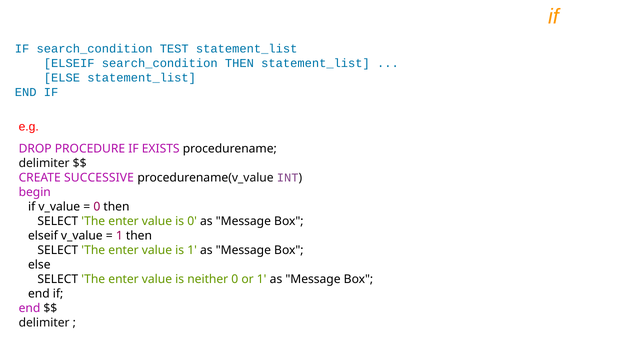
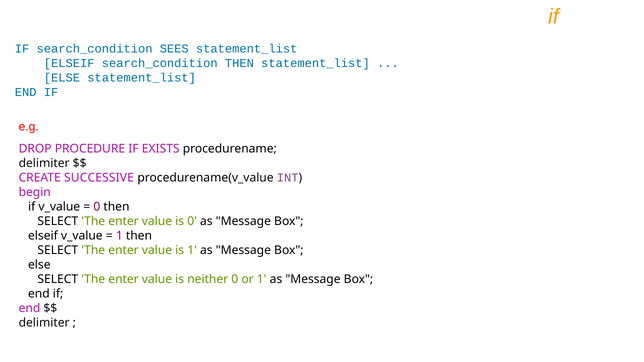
TEST: TEST -> SEES
